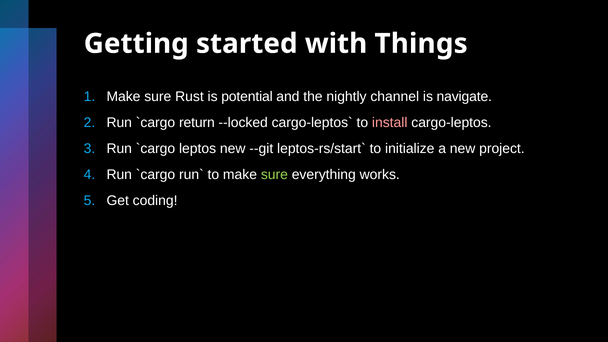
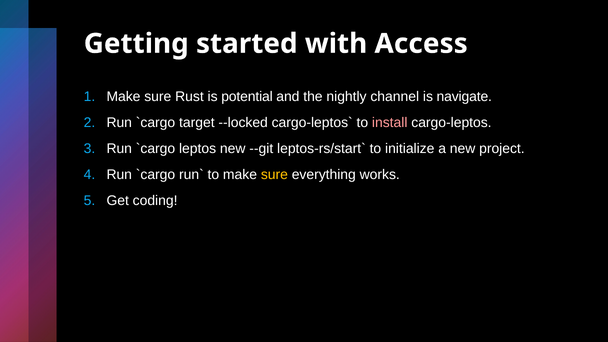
Things: Things -> Access
return: return -> target
sure at (274, 175) colour: light green -> yellow
